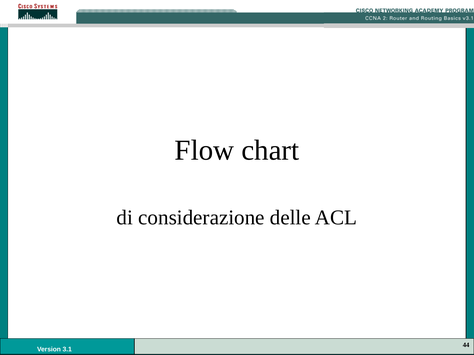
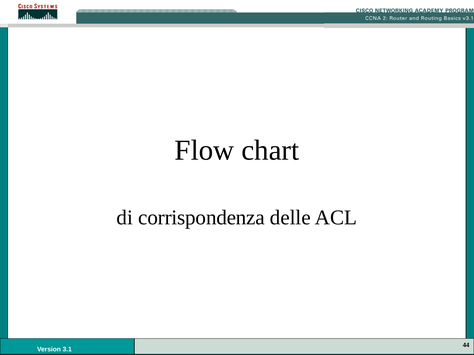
considerazione: considerazione -> corrispondenza
